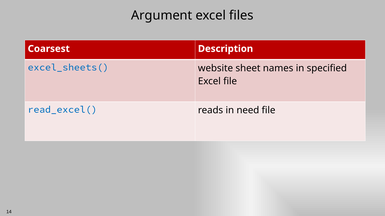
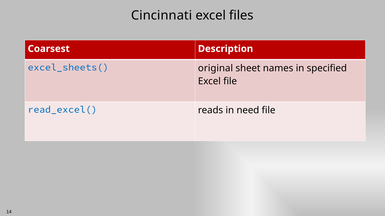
Argument: Argument -> Cincinnati
website: website -> original
